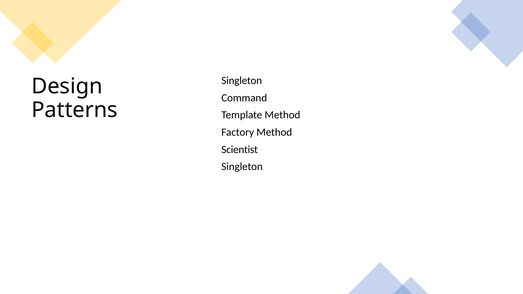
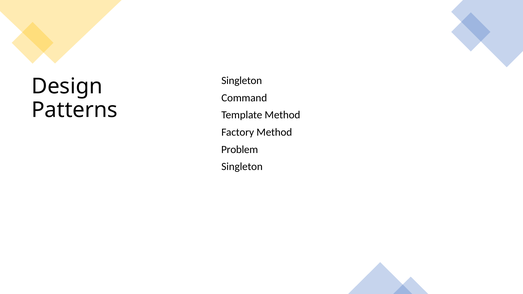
Scientist: Scientist -> Problem
